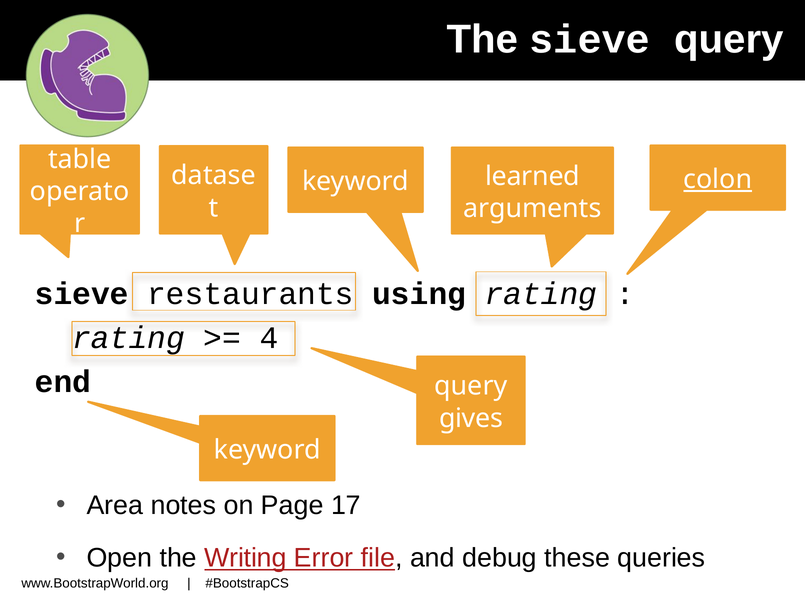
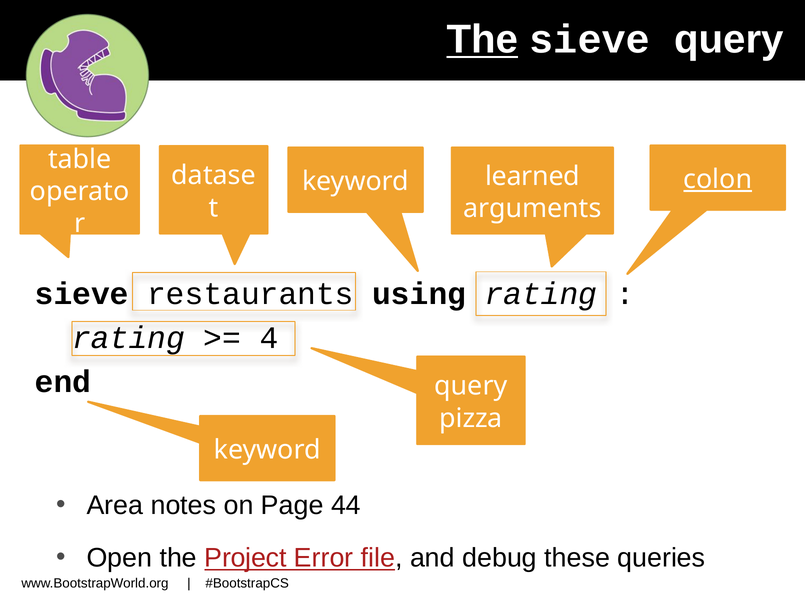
The at (482, 40) underline: none -> present
gives: gives -> pizza
17: 17 -> 44
Writing: Writing -> Project
